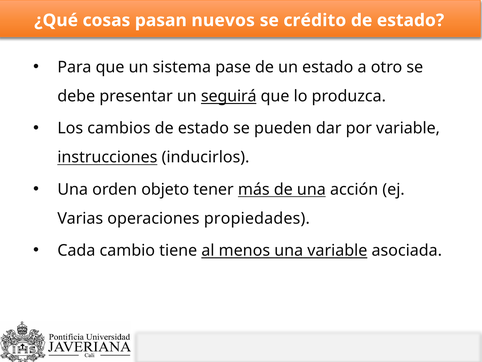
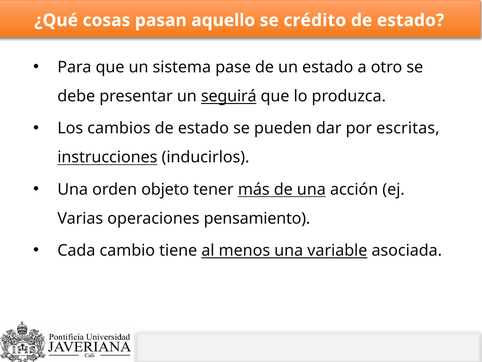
nuevos: nuevos -> aquello
por variable: variable -> escritas
propiedades: propiedades -> pensamiento
